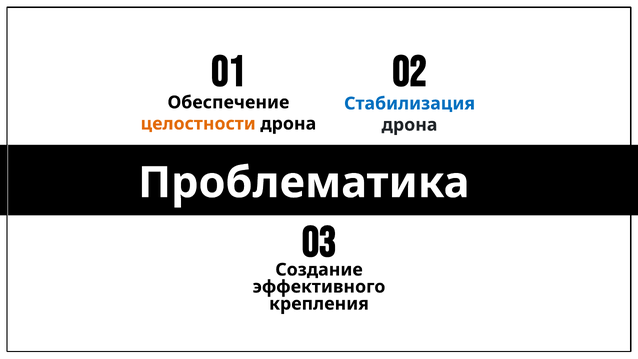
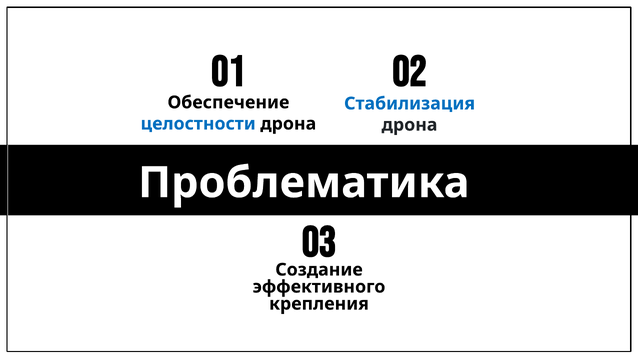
целостности colour: orange -> blue
